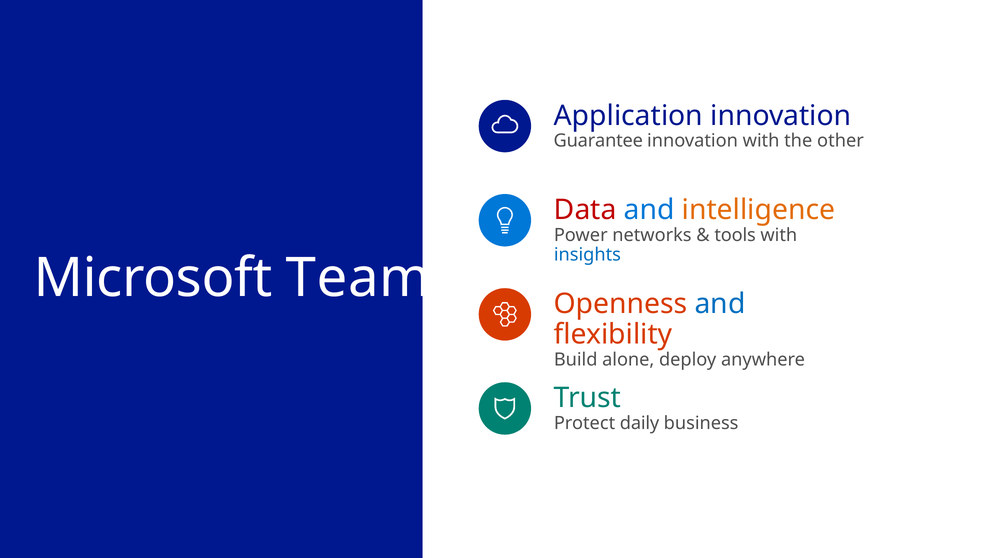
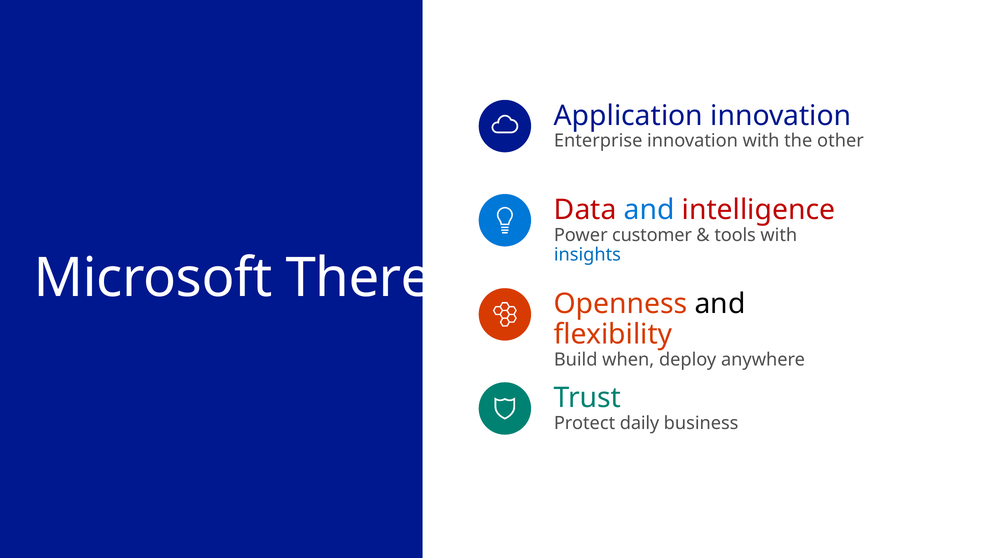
Guarantee: Guarantee -> Enterprise
intelligence colour: orange -> red
networks: networks -> customer
Team: Team -> There
and at (720, 304) colour: blue -> black
alone: alone -> when
